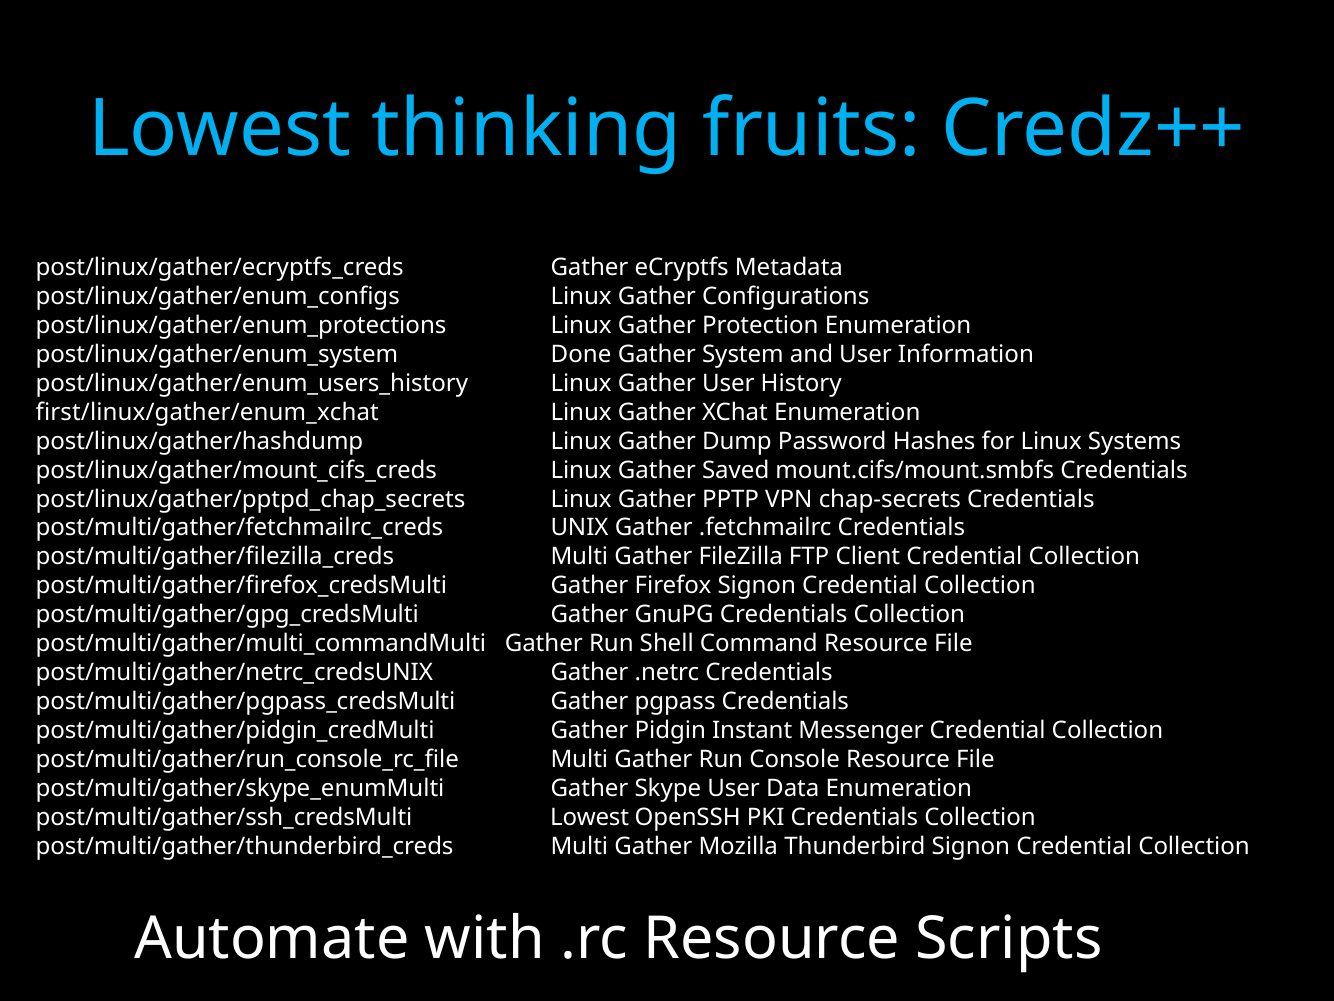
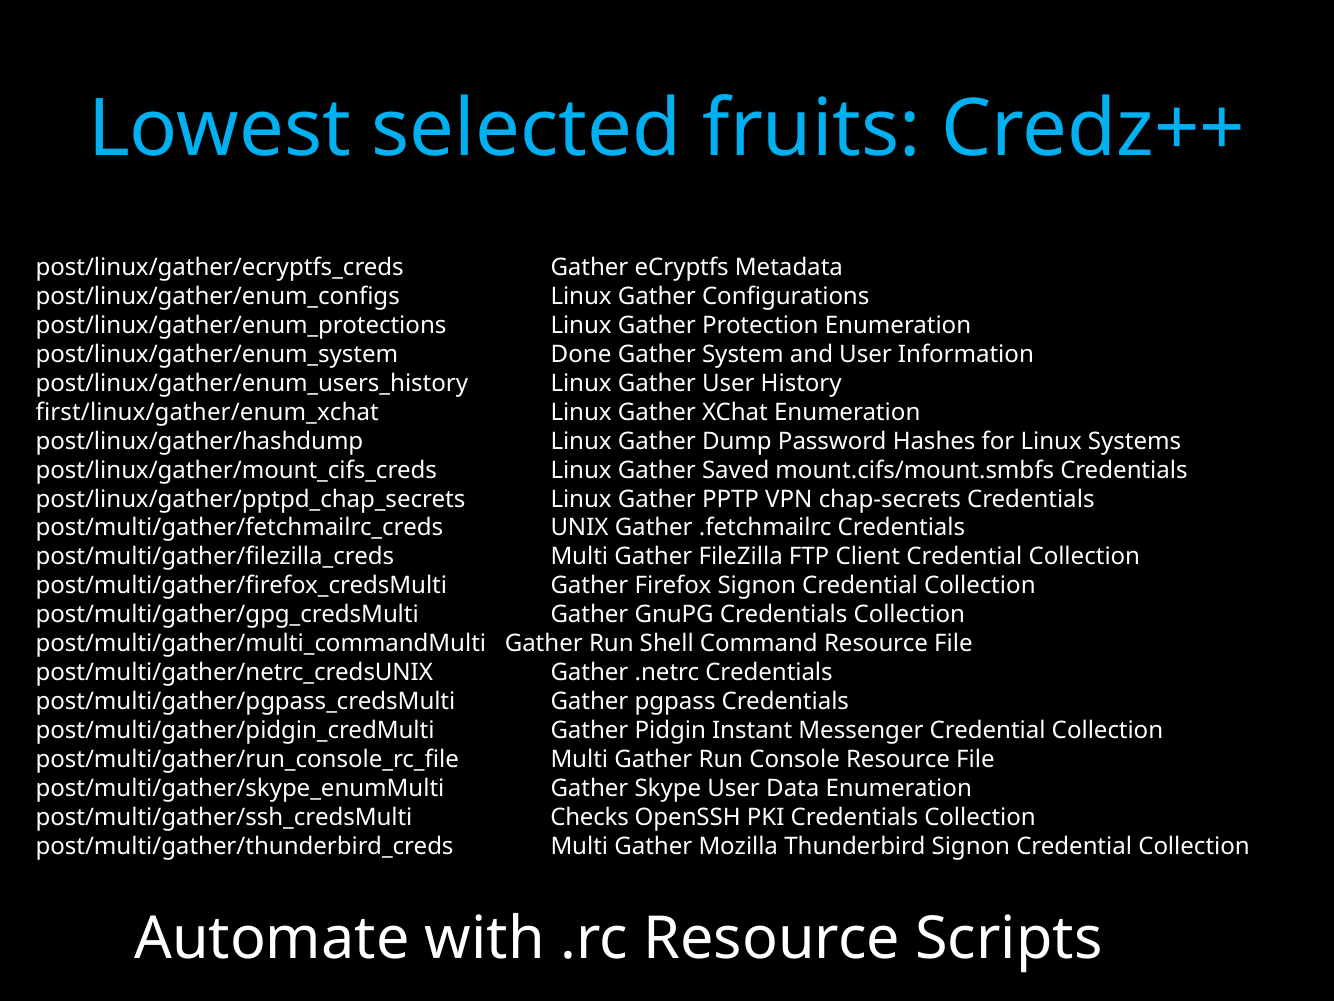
thinking: thinking -> selected
post/multi/gather/ssh_credsMulti Lowest: Lowest -> Checks
